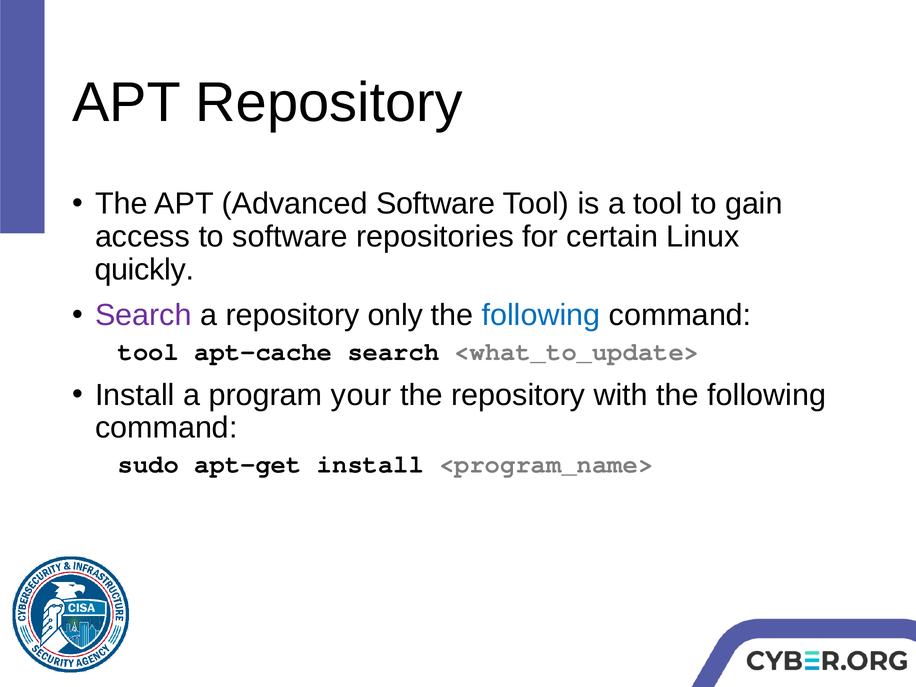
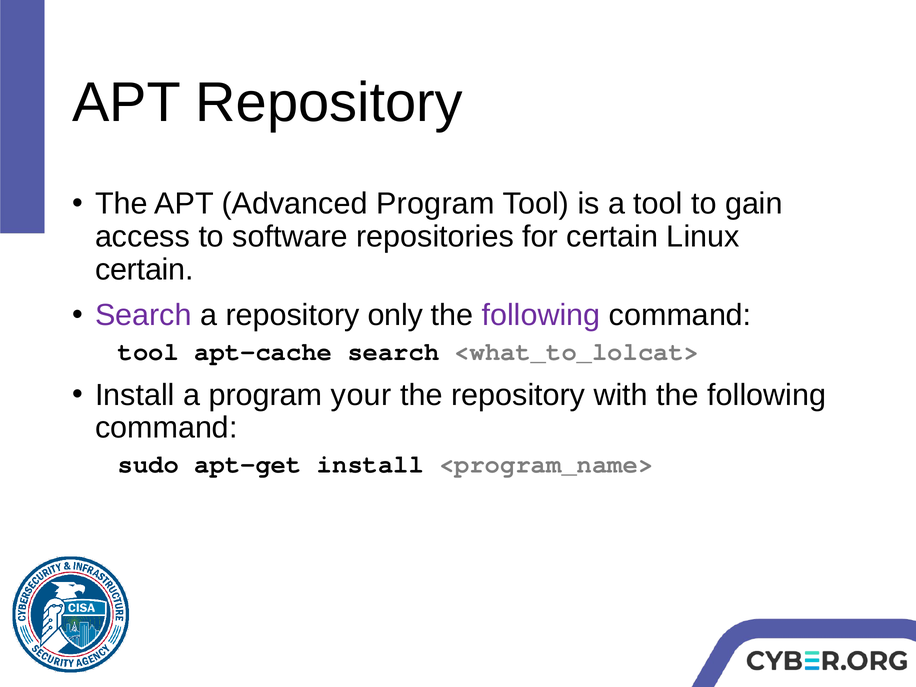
Advanced Software: Software -> Program
quickly at (144, 270): quickly -> certain
following at (541, 315) colour: blue -> purple
<what_to_update>: <what_to_update> -> <what_to_lolcat>
